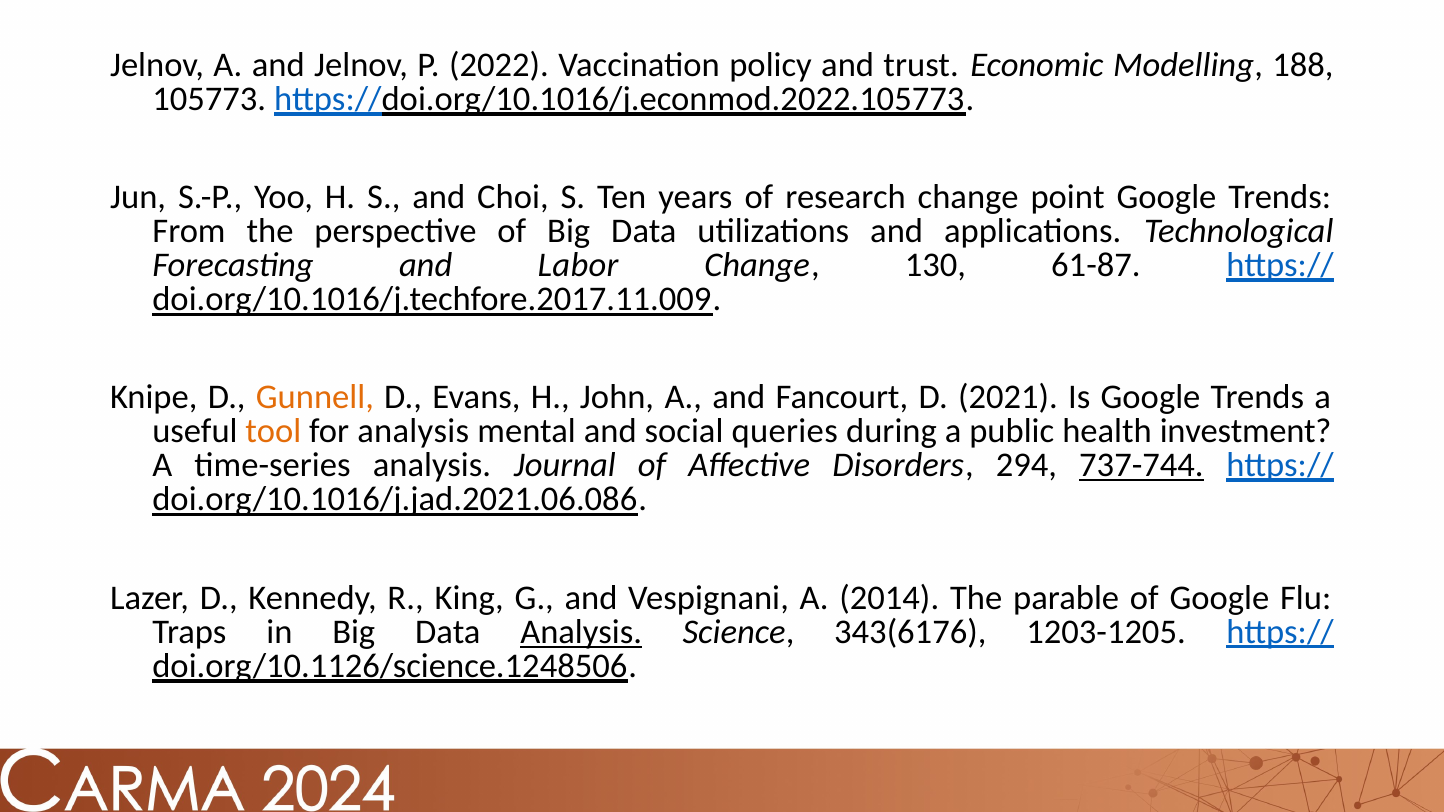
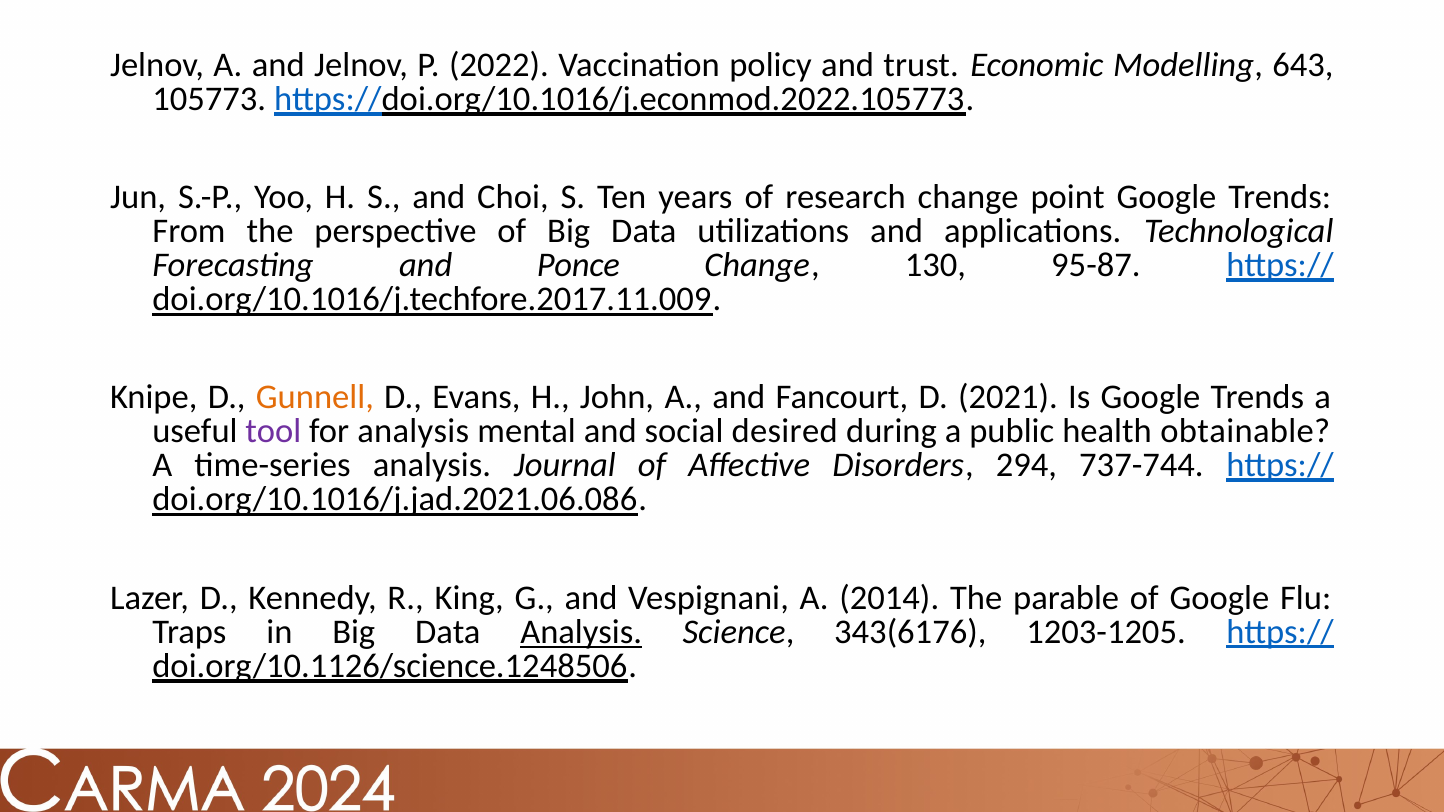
188: 188 -> 643
Labor: Labor -> Ponce
61-87: 61-87 -> 95-87
tool colour: orange -> purple
queries: queries -> desired
investment: investment -> obtainable
737-744 underline: present -> none
